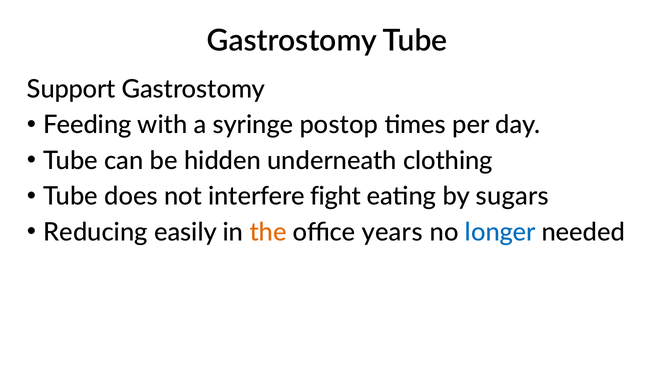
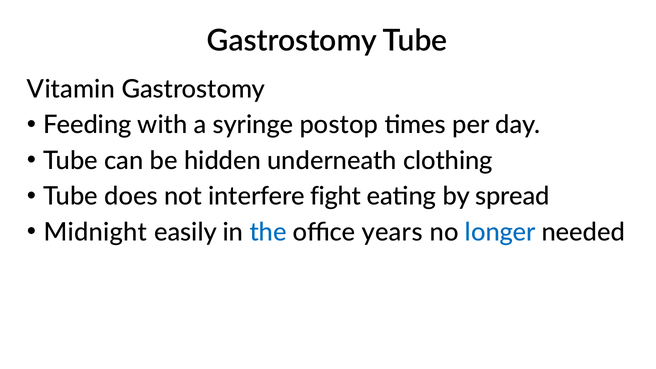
Support: Support -> Vitamin
sugars: sugars -> spread
Reducing: Reducing -> Midnight
the colour: orange -> blue
